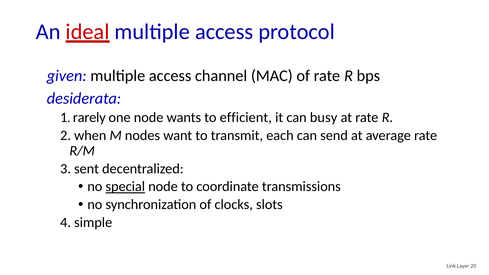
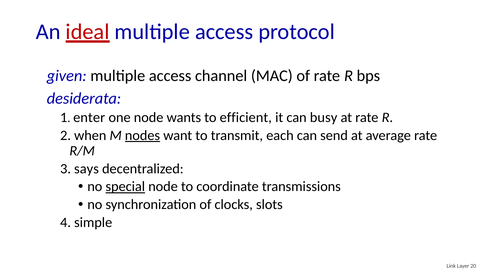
rarely: rarely -> enter
nodes underline: none -> present
sent: sent -> says
